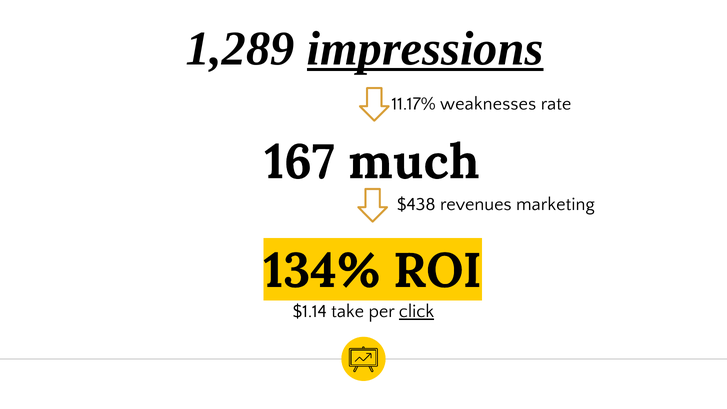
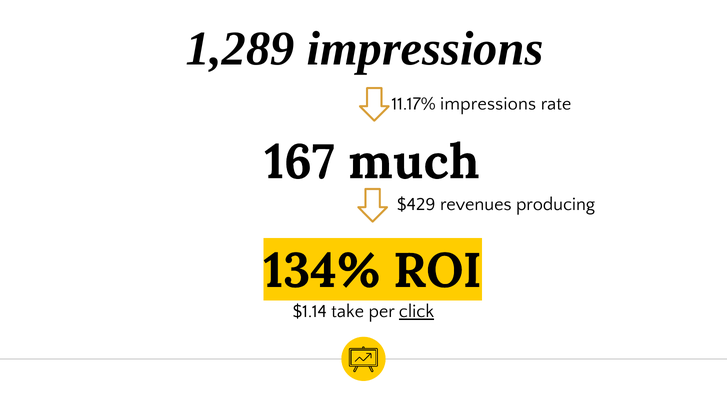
impressions at (425, 49) underline: present -> none
11.17% weaknesses: weaknesses -> impressions
$438: $438 -> $429
marketing: marketing -> producing
